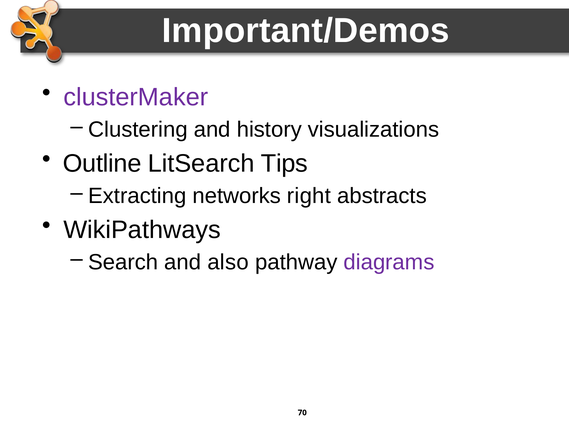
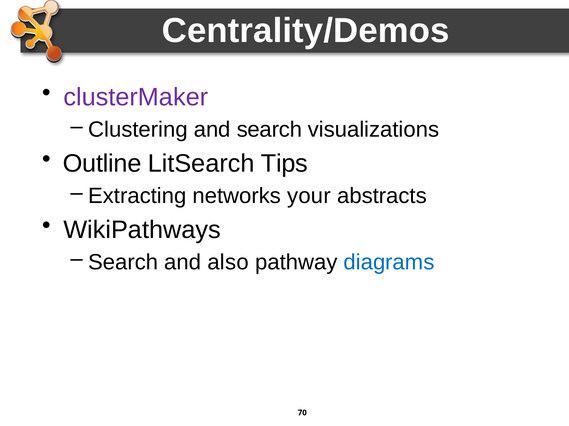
Important/Demos: Important/Demos -> Centrality/Demos
and history: history -> search
right: right -> your
diagrams colour: purple -> blue
